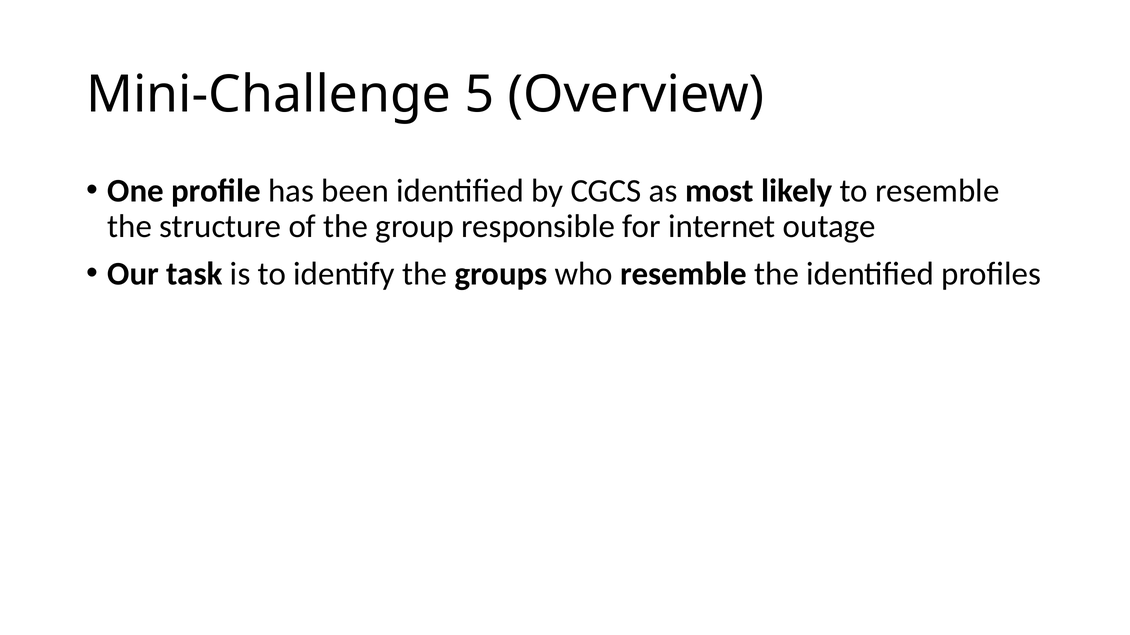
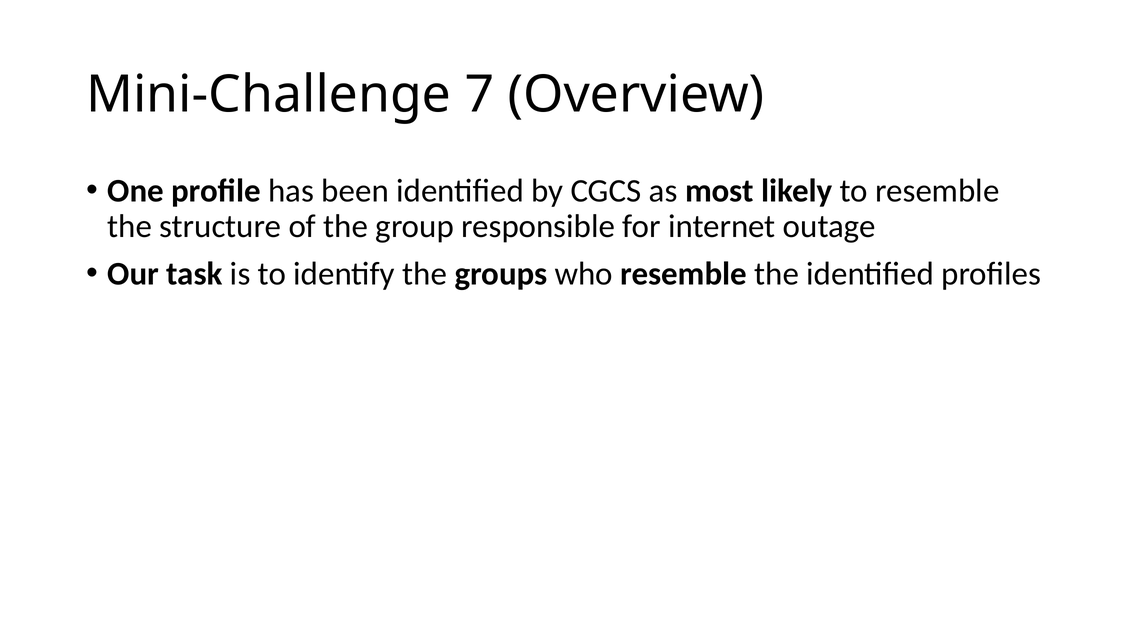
5: 5 -> 7
